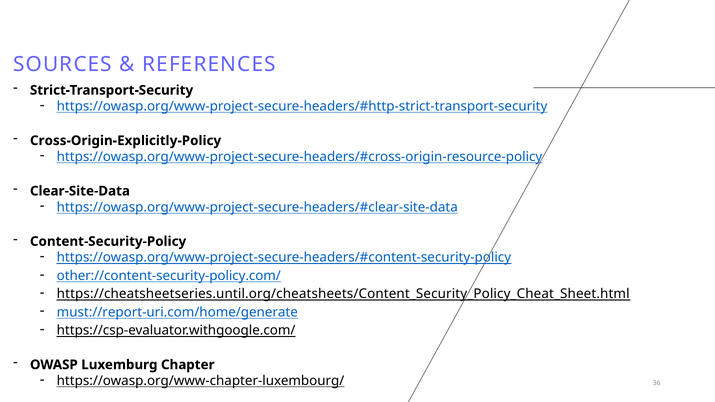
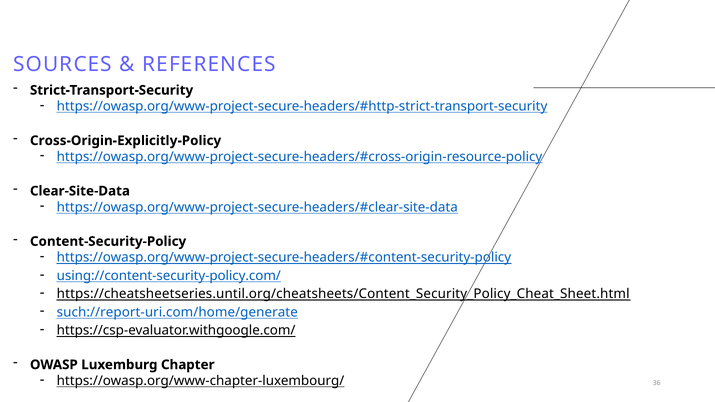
other://content-security-policy.com/: other://content-security-policy.com/ -> using://content-security-policy.com/
must://report-uri.com/home/generate: must://report-uri.com/home/generate -> such://report-uri.com/home/generate
